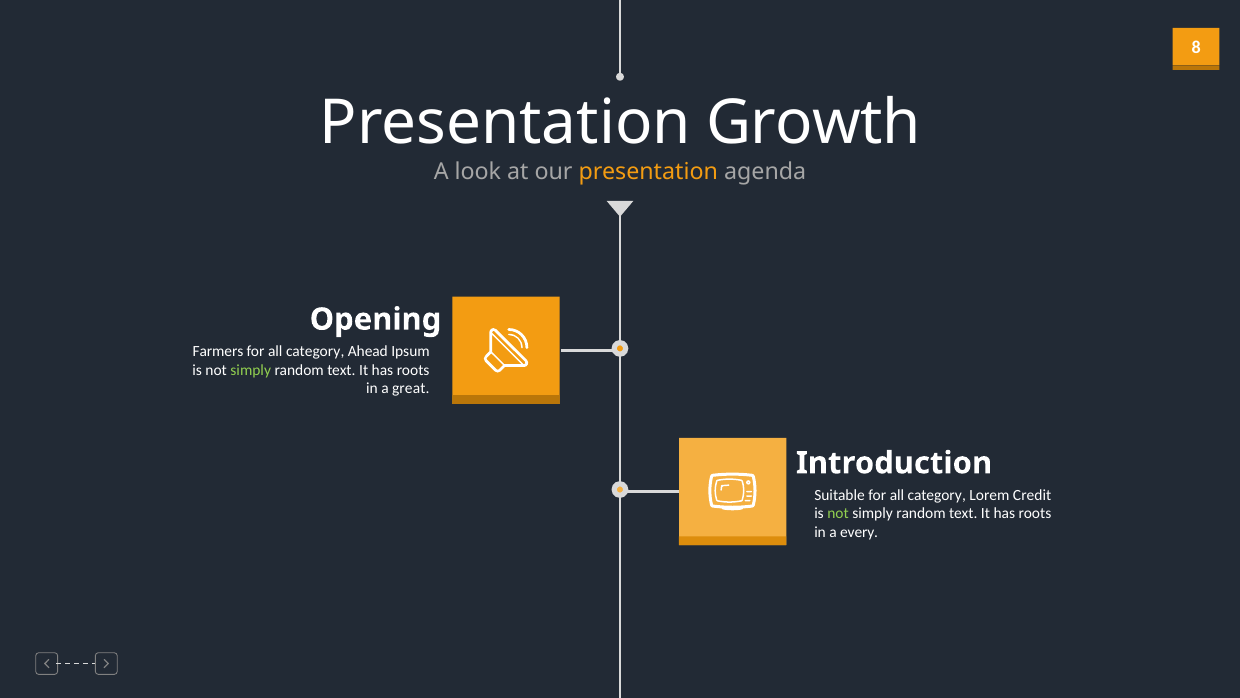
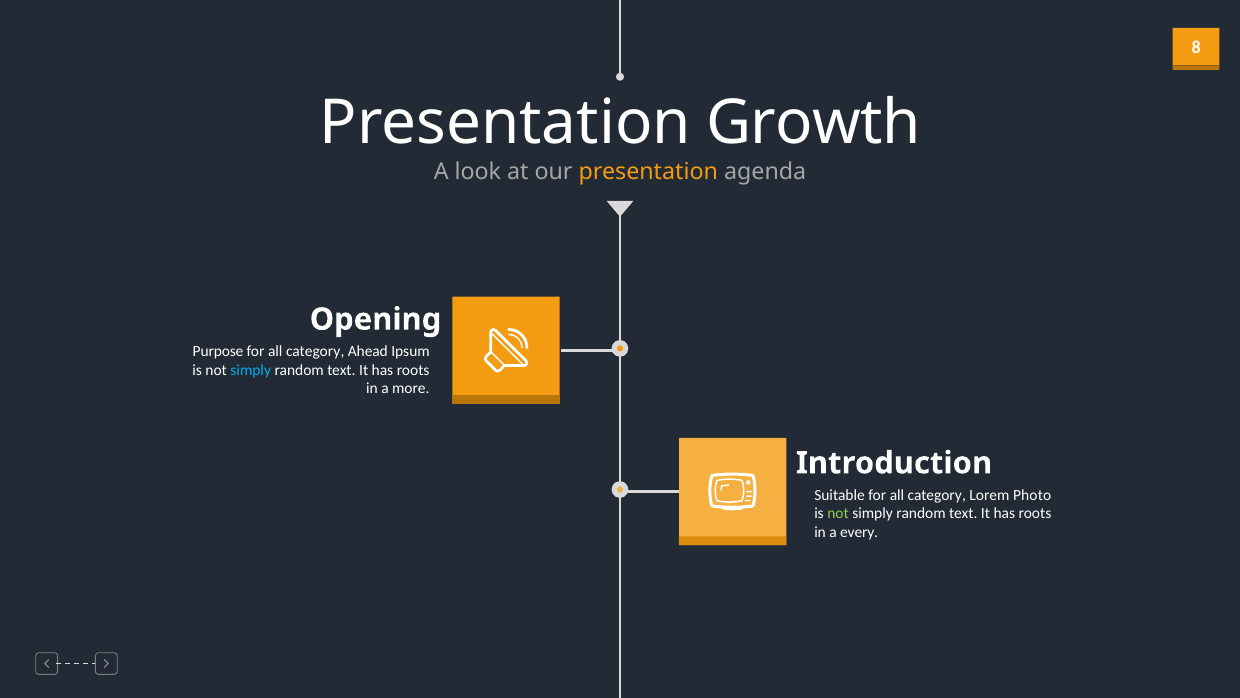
Farmers: Farmers -> Purpose
simply at (251, 370) colour: light green -> light blue
great: great -> more
Credit: Credit -> Photo
